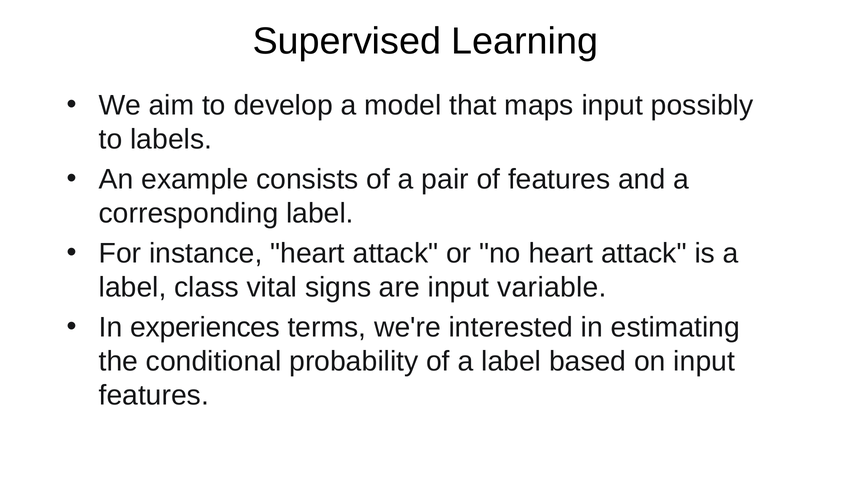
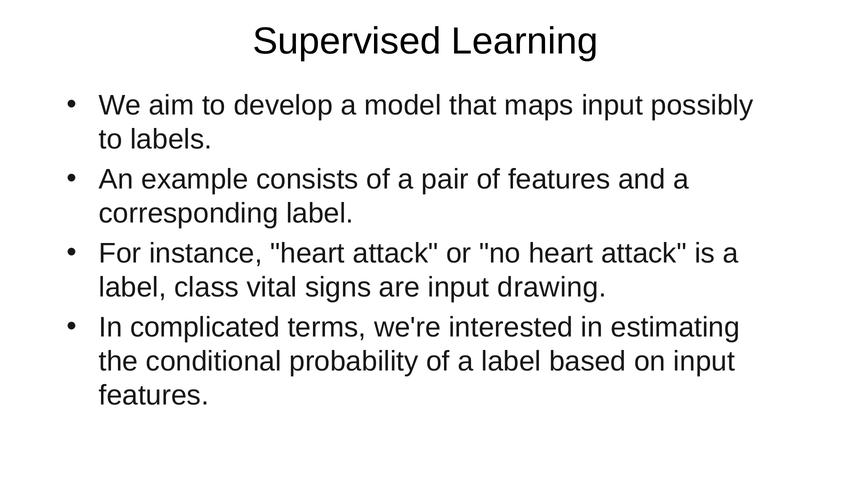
variable: variable -> drawing
experiences: experiences -> complicated
